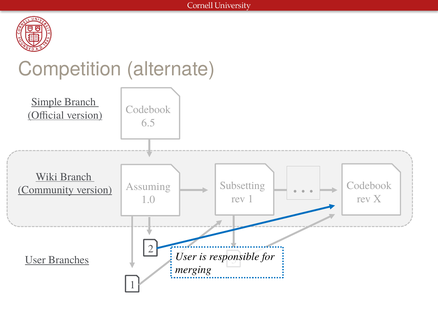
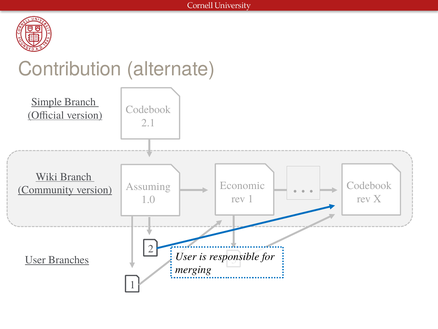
Competition: Competition -> Contribution
6.5: 6.5 -> 2.1
Subsetting: Subsetting -> Economic
